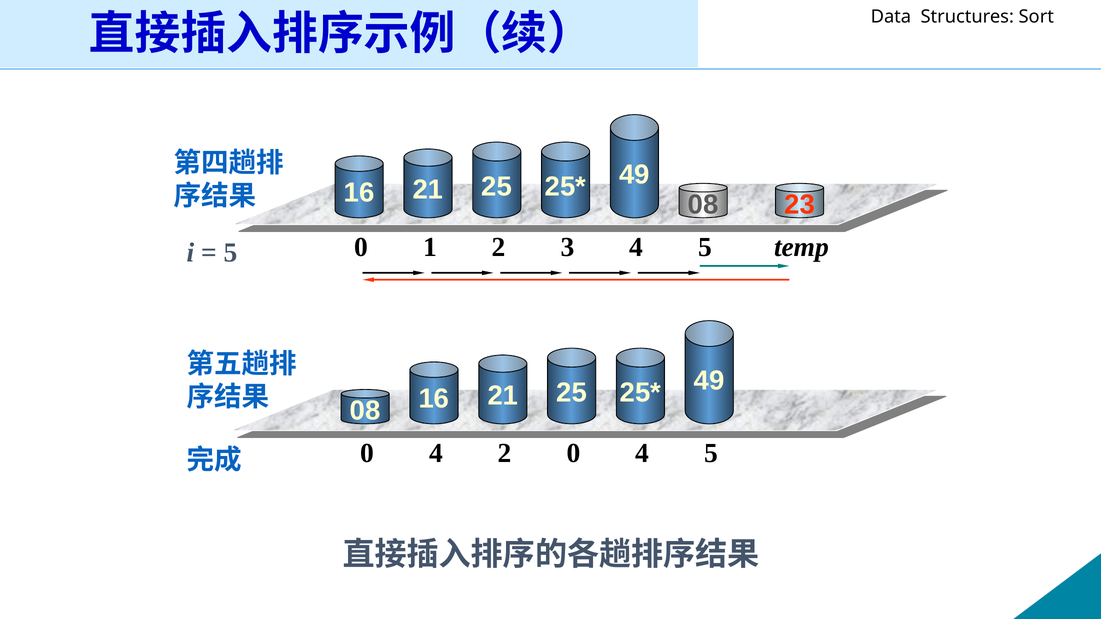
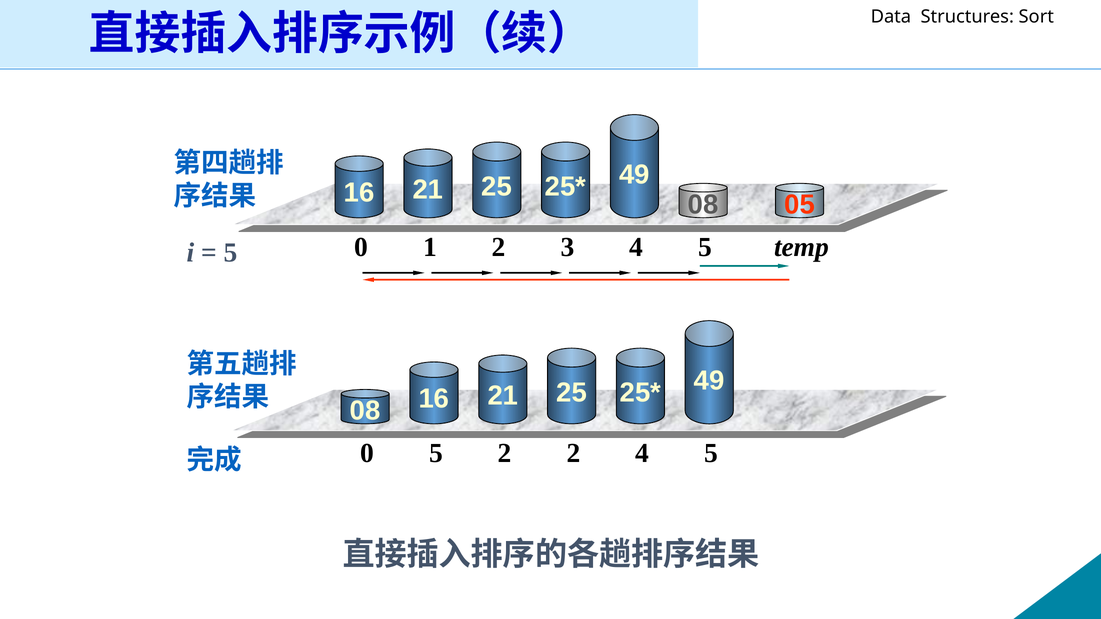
23: 23 -> 05
4 at (436, 453): 4 -> 5
2 0: 0 -> 2
